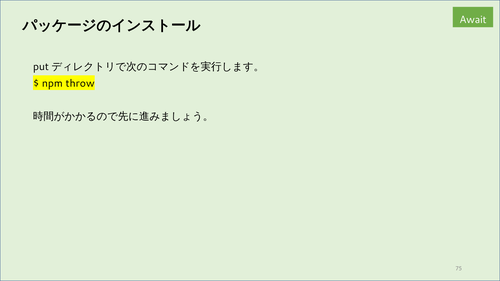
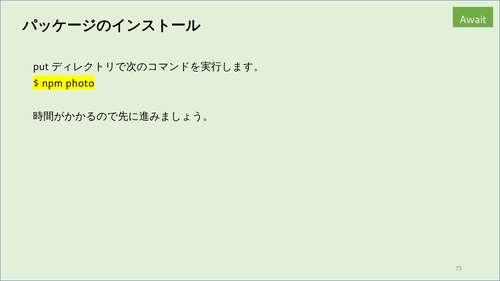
throw: throw -> photo
